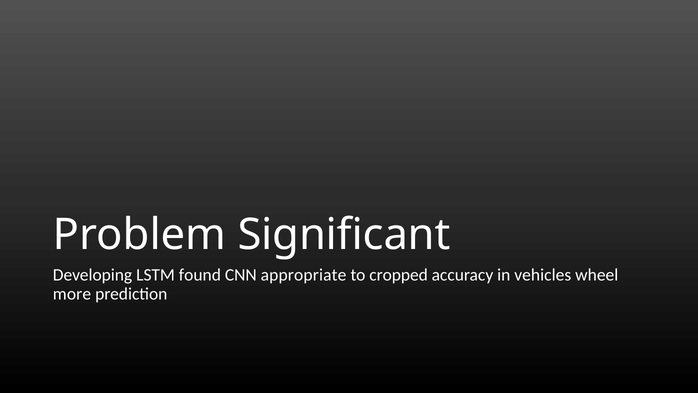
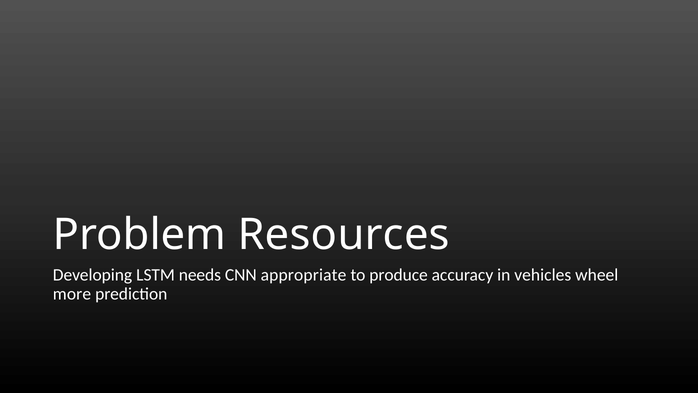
Significant: Significant -> Resources
found: found -> needs
cropped: cropped -> produce
